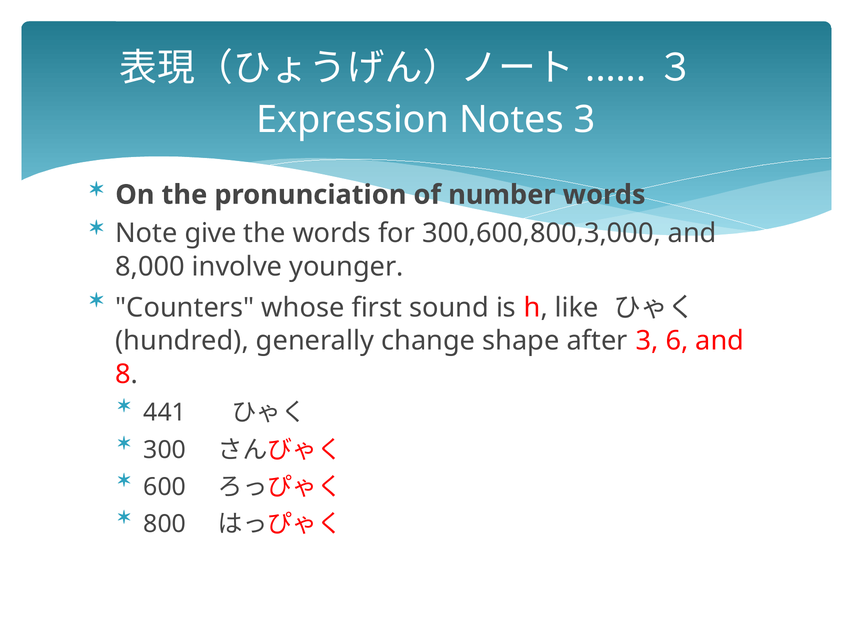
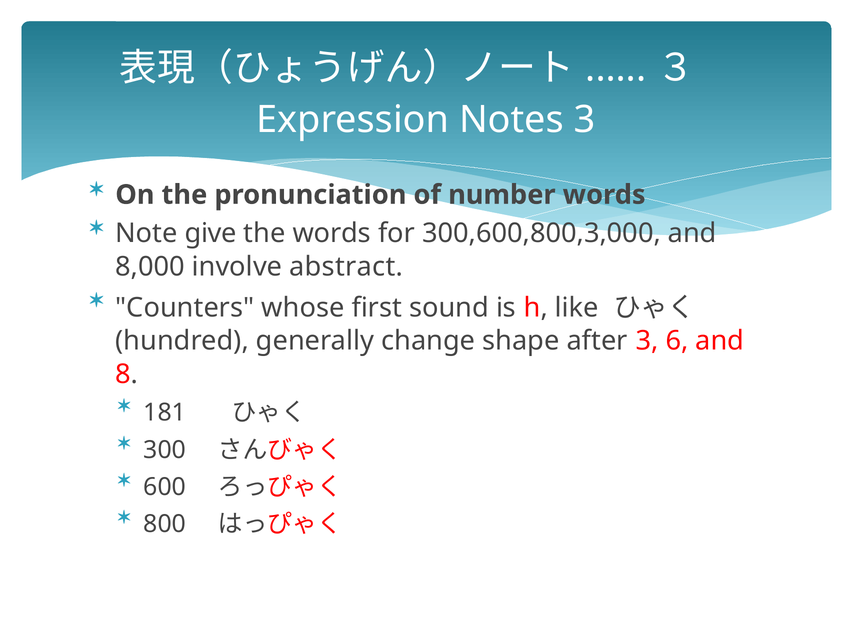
younger: younger -> abstract
441: 441 -> 181
